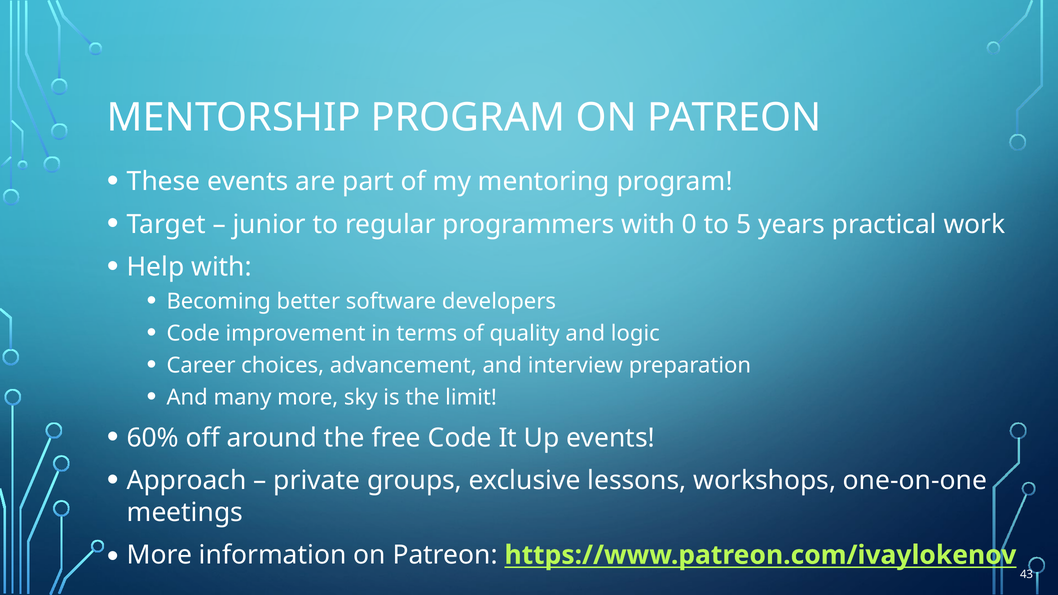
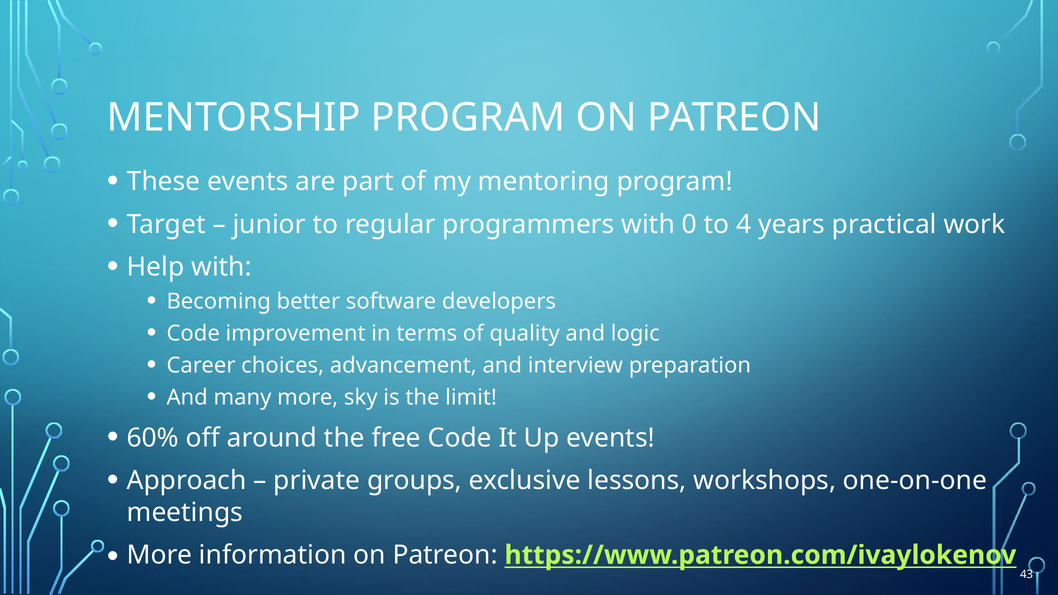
5: 5 -> 4
